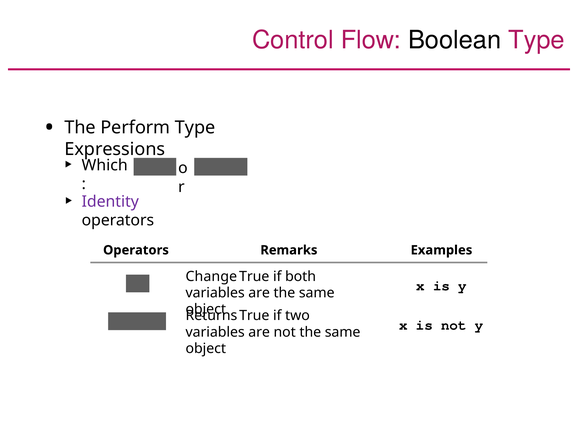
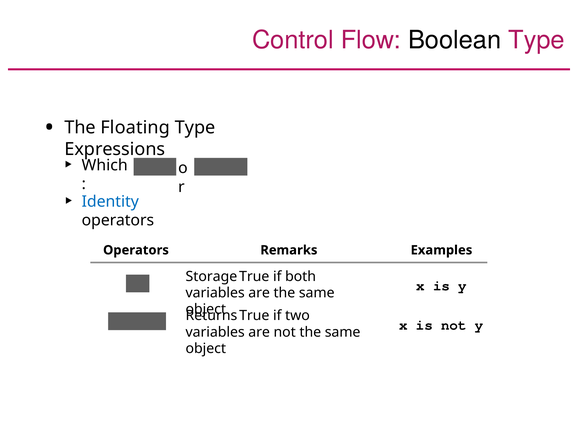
Perform: Perform -> Floating
Identity colour: purple -> blue
Change: Change -> Storage
